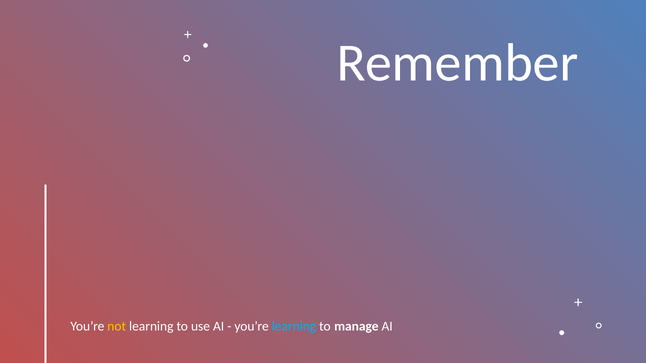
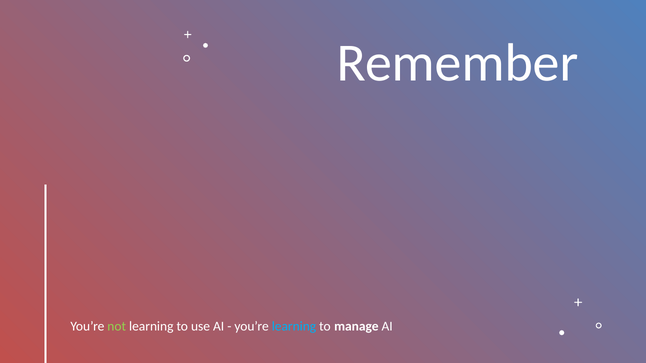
not colour: yellow -> light green
